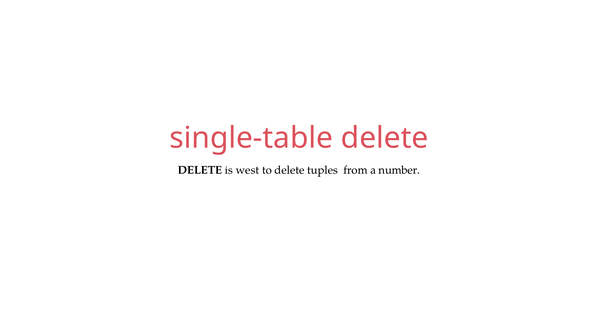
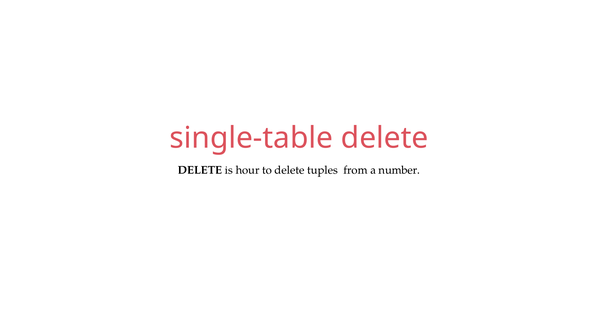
west: west -> hour
